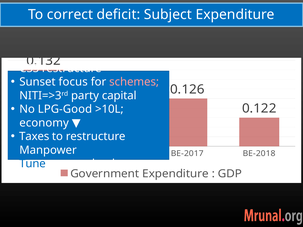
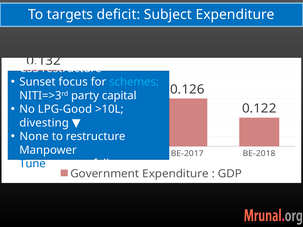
correct: correct -> targets
schemes colour: pink -> light blue
economy: economy -> divesting
Taxes: Taxes -> None
user-land: user-land -> user-falls
